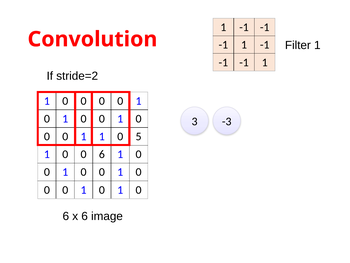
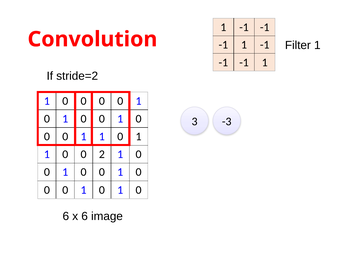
1 1 0 5: 5 -> 1
0 0 6: 6 -> 2
